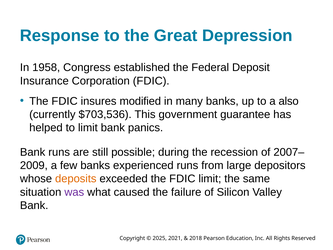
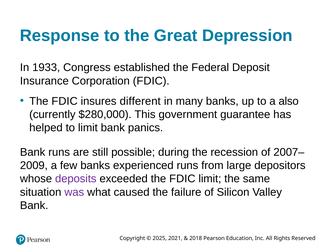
1958: 1958 -> 1933
modified: modified -> different
$703,536: $703,536 -> $280,000
deposits colour: orange -> purple
